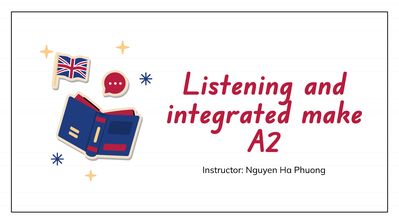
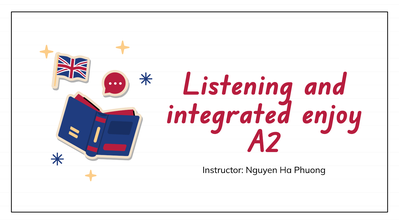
make: make -> enjoy
